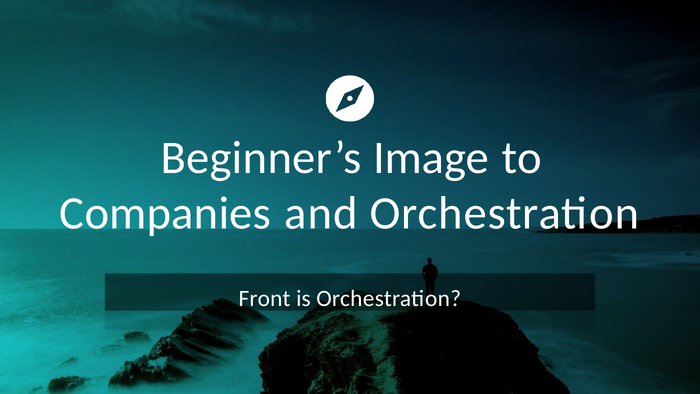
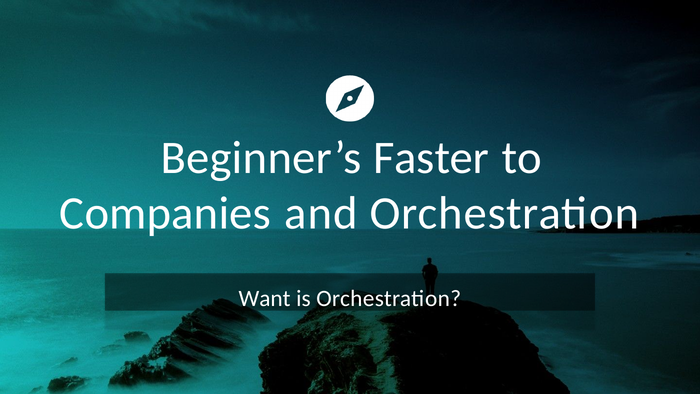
Image: Image -> Faster
Front: Front -> Want
